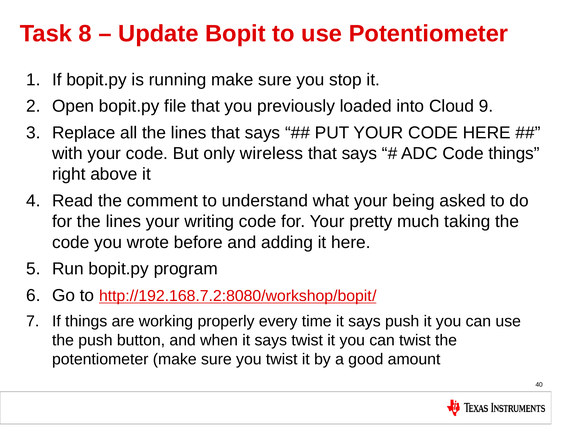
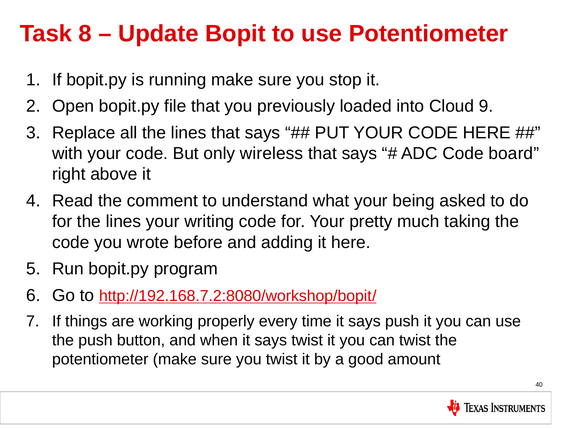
Code things: things -> board
